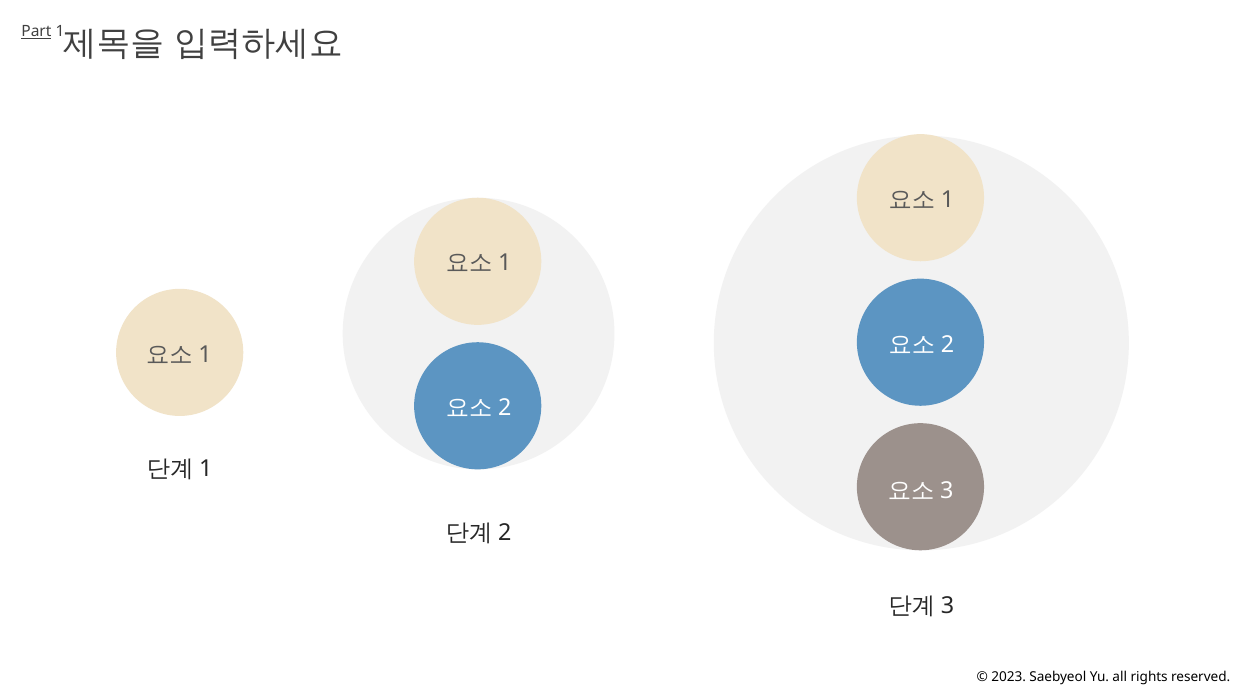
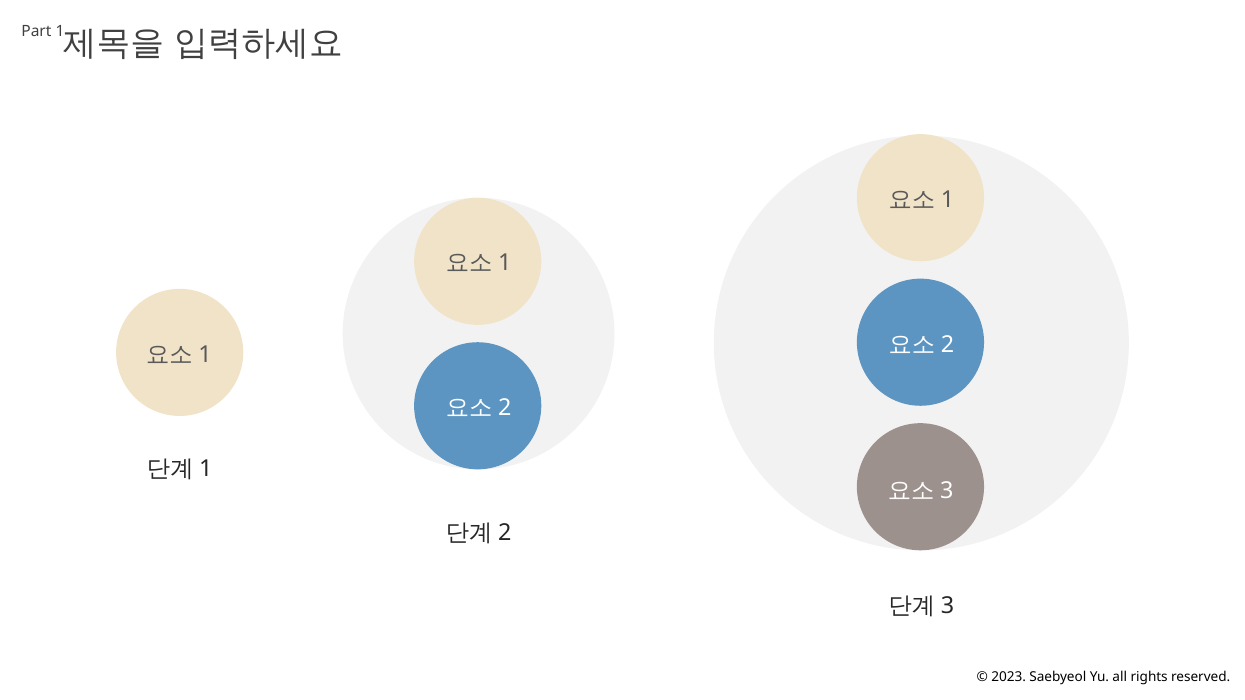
Part underline: present -> none
